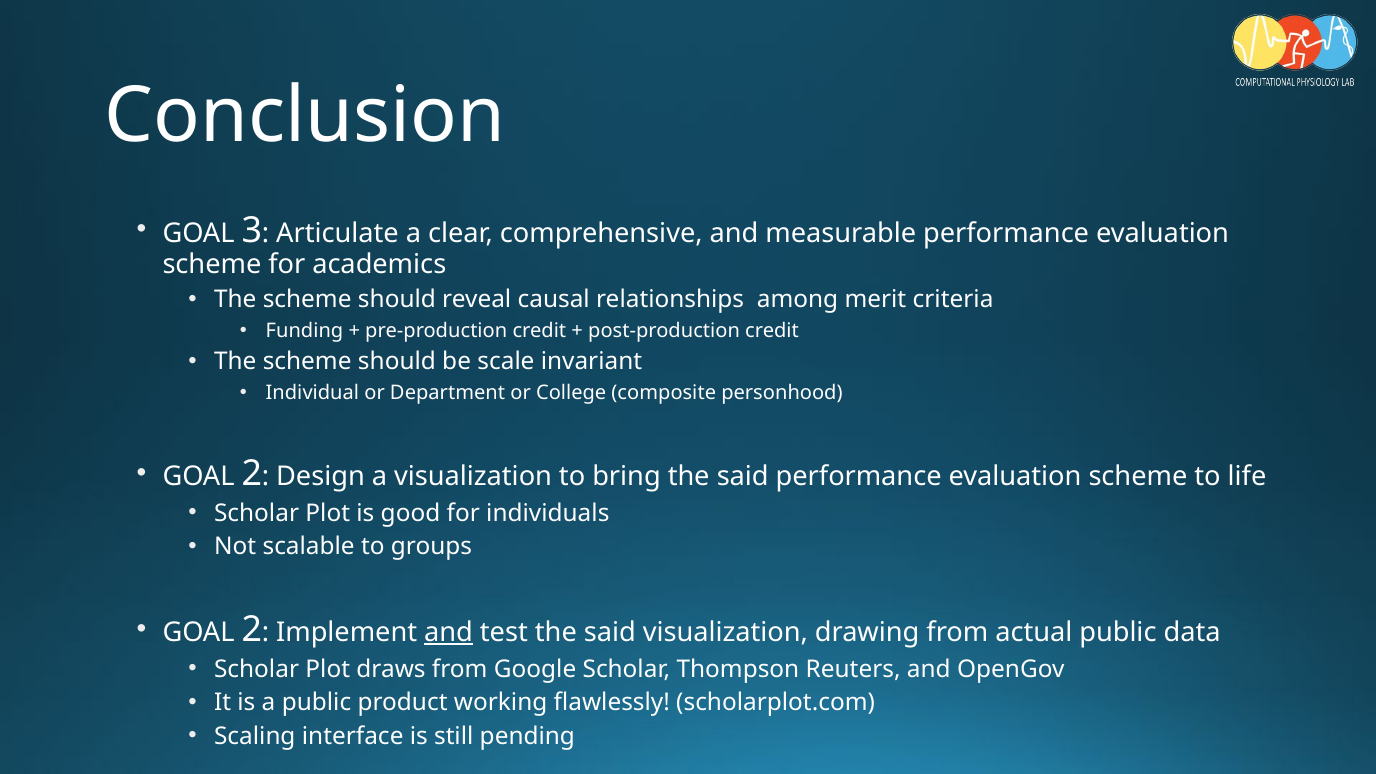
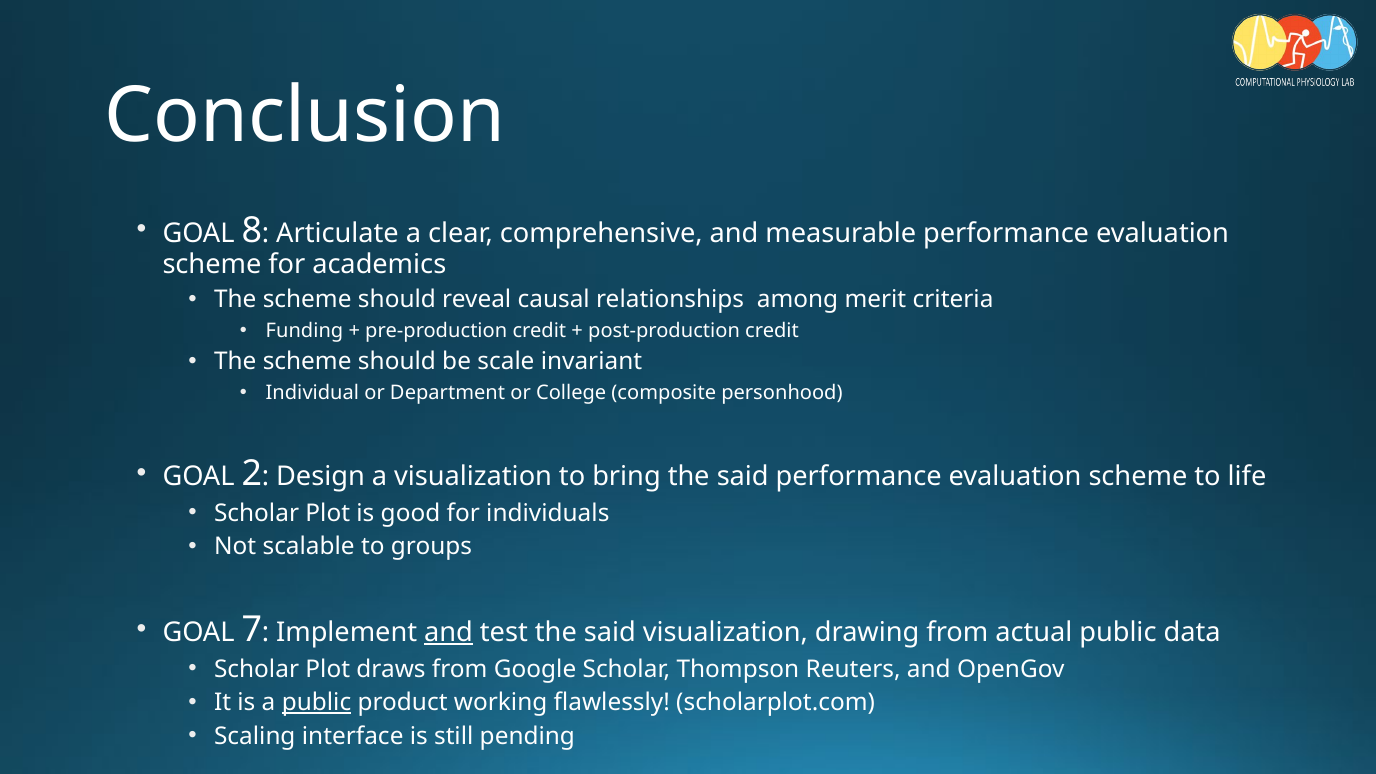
3: 3 -> 8
2 at (252, 629): 2 -> 7
public at (317, 703) underline: none -> present
